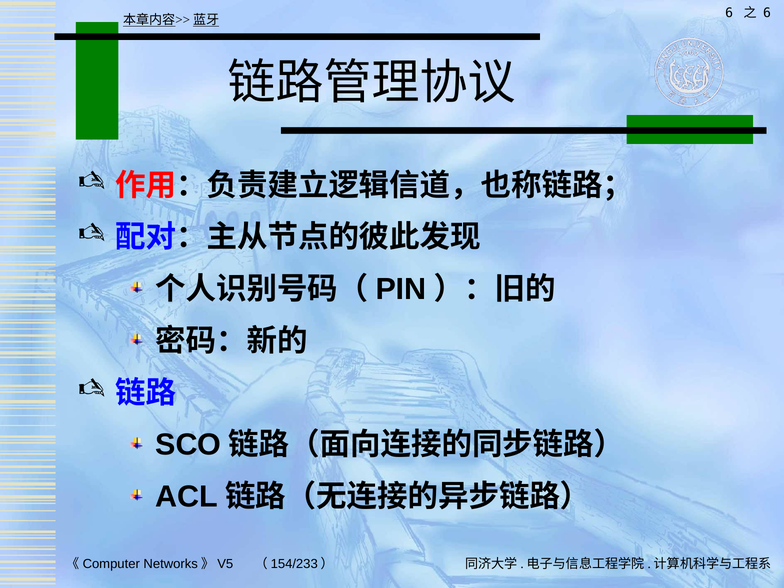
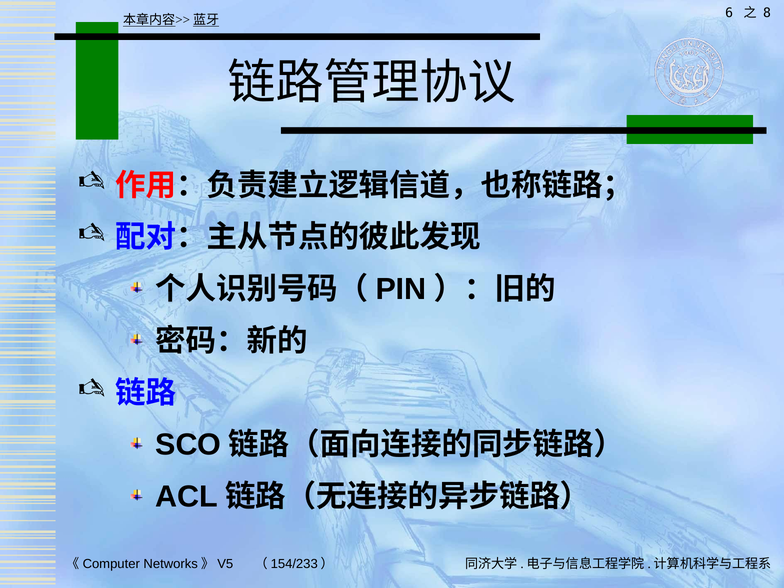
6 at (767, 13): 6 -> 8
